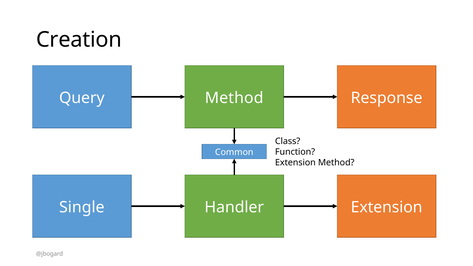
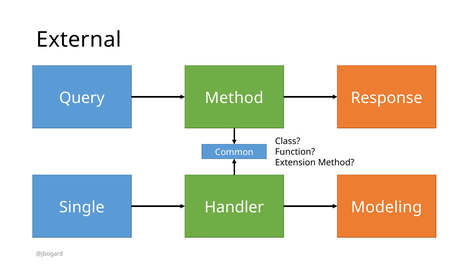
Creation: Creation -> External
Handler Extension: Extension -> Modeling
